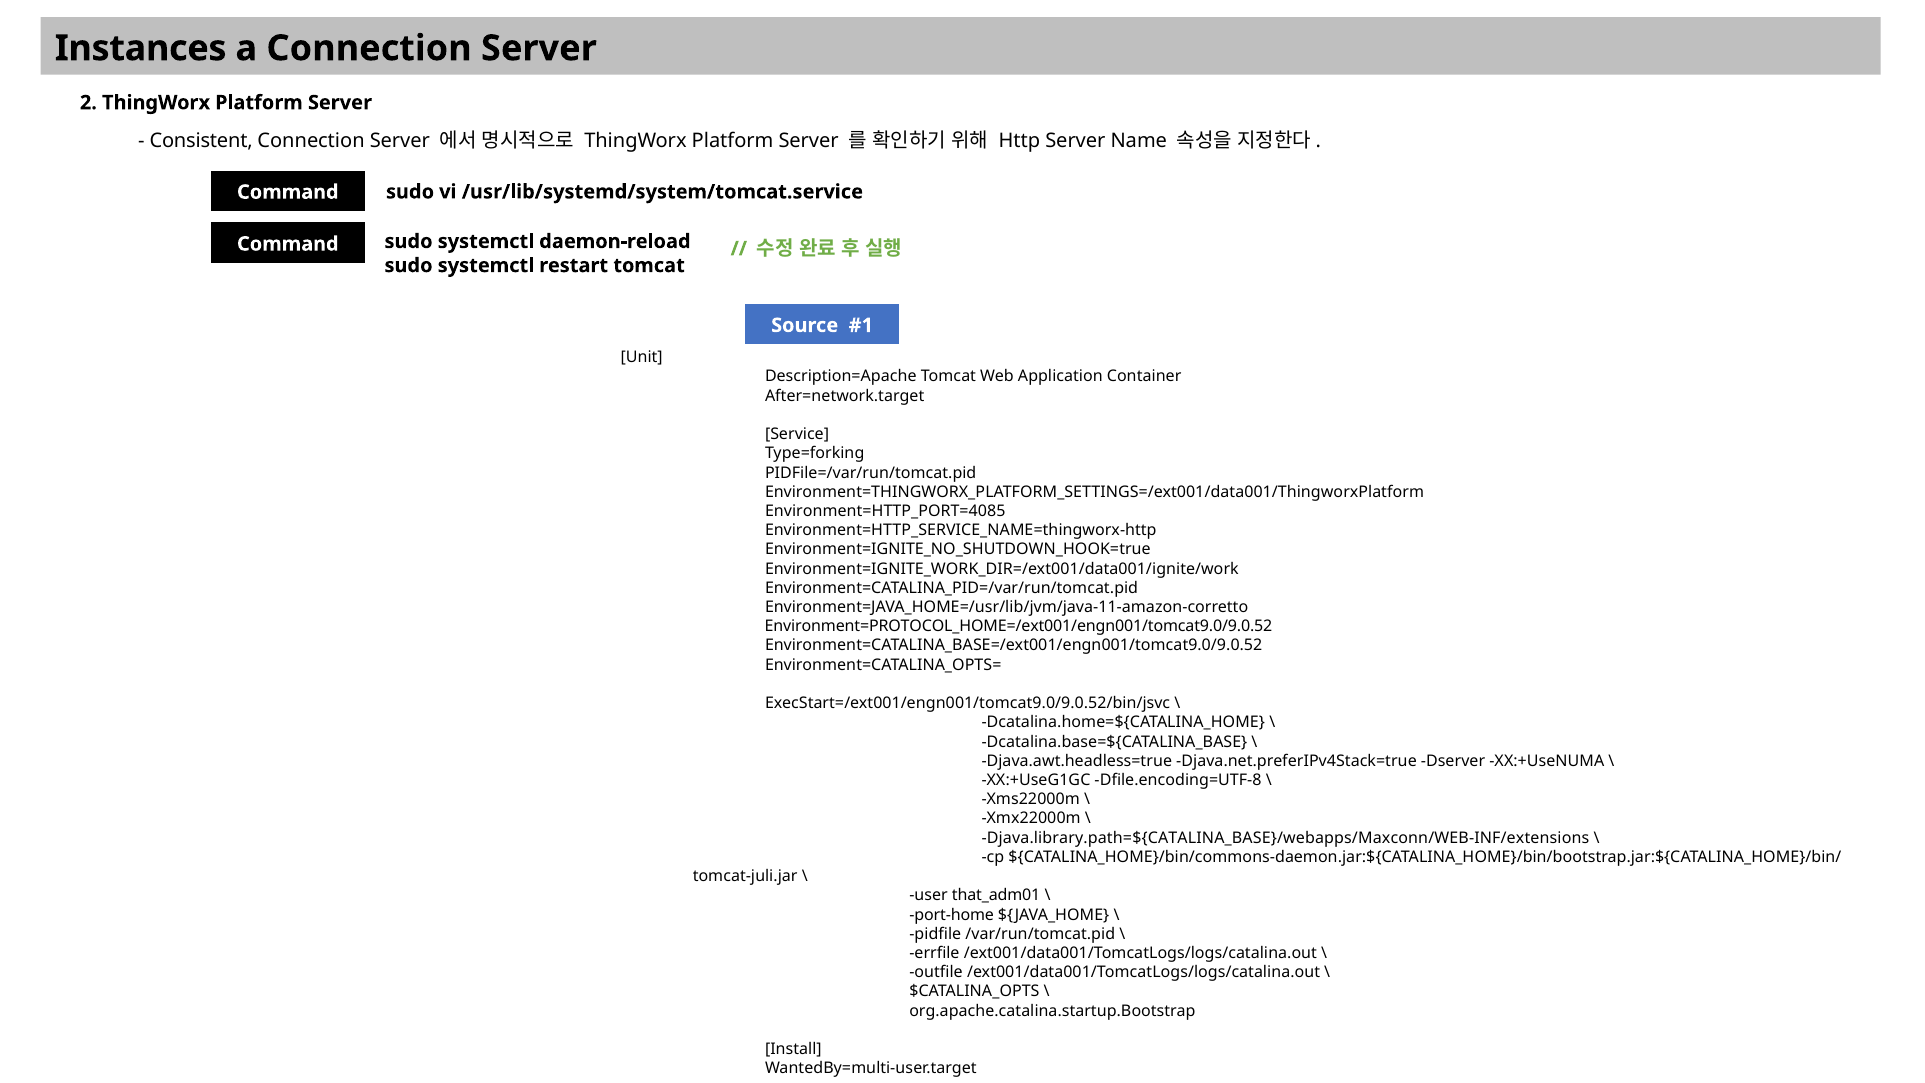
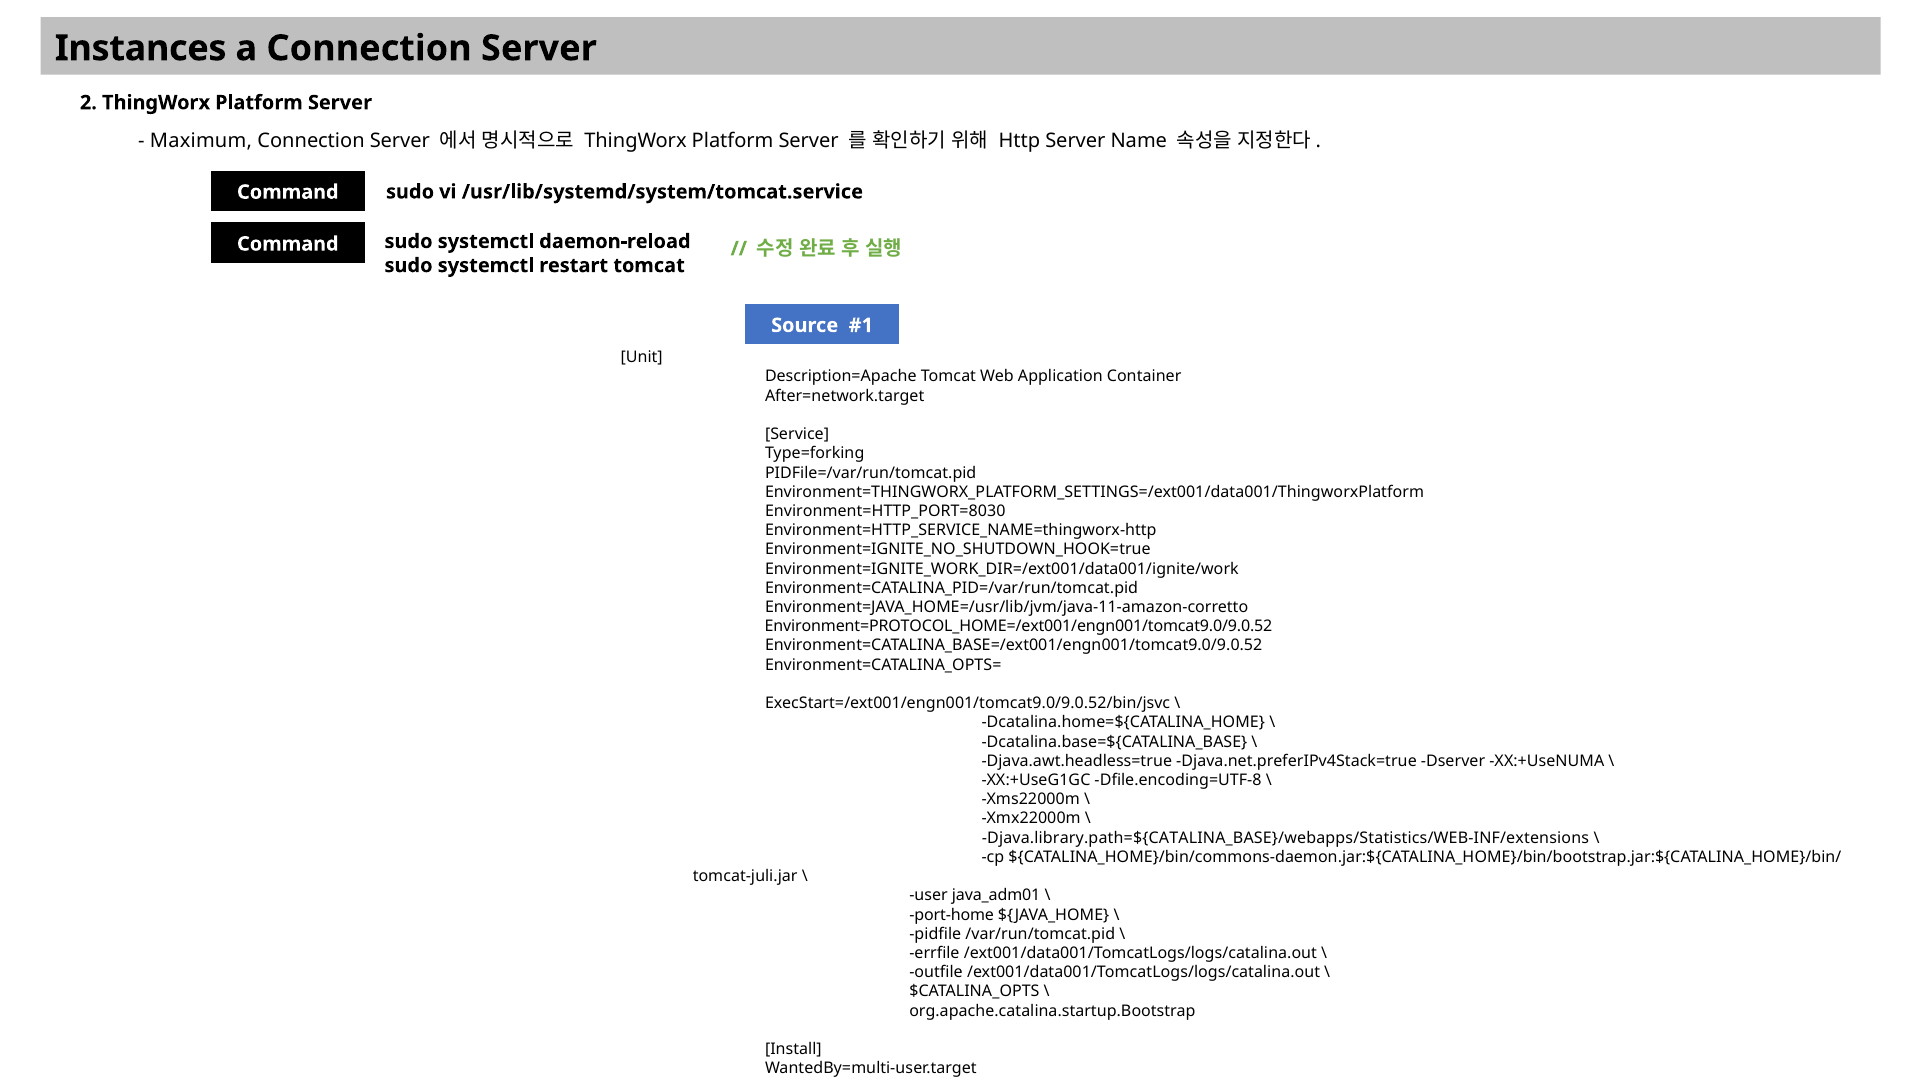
Consistent: Consistent -> Maximum
Environment=HTTP_PORT=4085: Environment=HTTP_PORT=4085 -> Environment=HTTP_PORT=8030
Djava.library.path=${CATALINA_BASE}/webapps/Maxconn/WEB-INF/extensions: Djava.library.path=${CATALINA_BASE}/webapps/Maxconn/WEB-INF/extensions -> Djava.library.path=${CATALINA_BASE}/webapps/Statistics/WEB-INF/extensions
that_adm01: that_adm01 -> java_adm01
